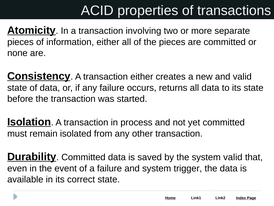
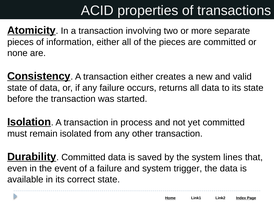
system valid: valid -> lines
